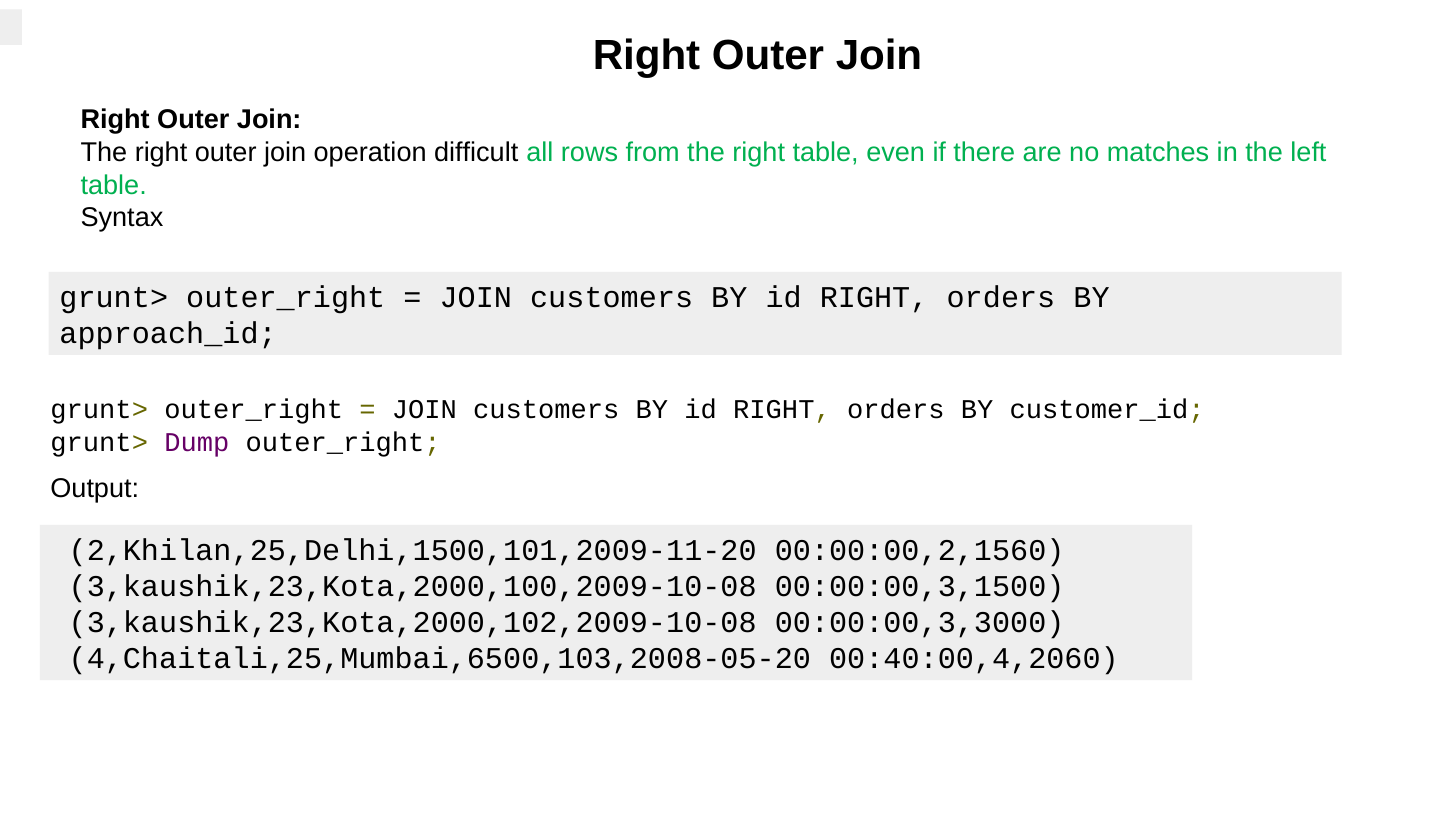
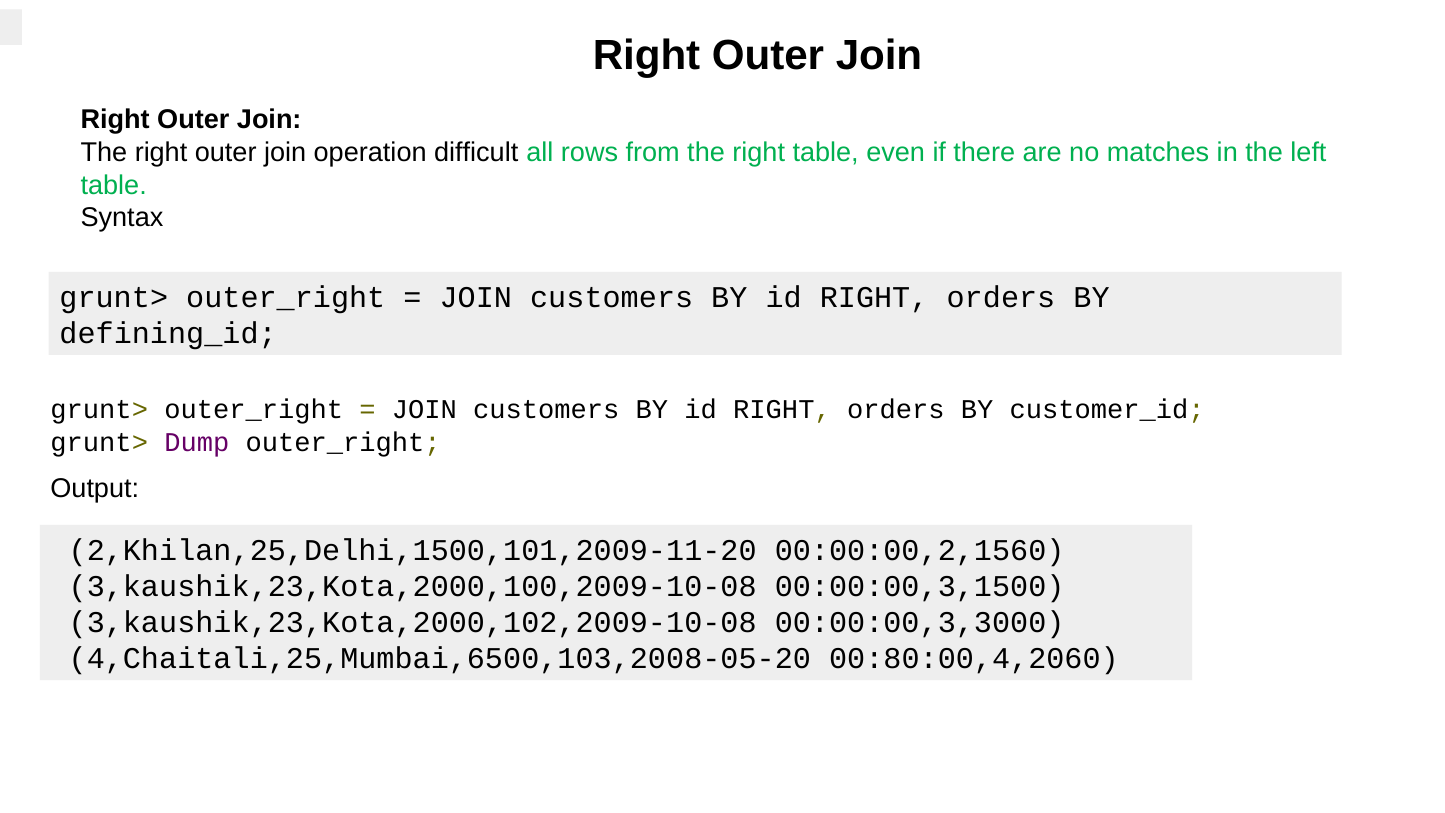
approach_id: approach_id -> defining_id
00:40:00,4,2060: 00:40:00,4,2060 -> 00:80:00,4,2060
